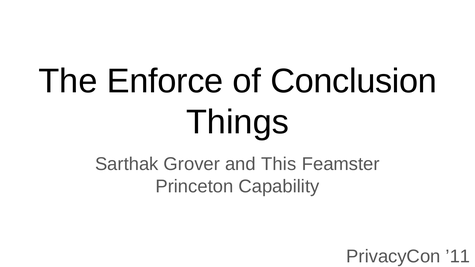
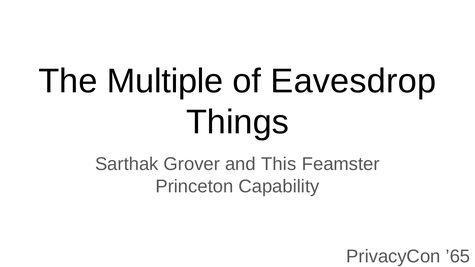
Enforce: Enforce -> Multiple
Conclusion: Conclusion -> Eavesdrop
’11: ’11 -> ’65
